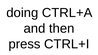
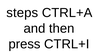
doing: doing -> steps
